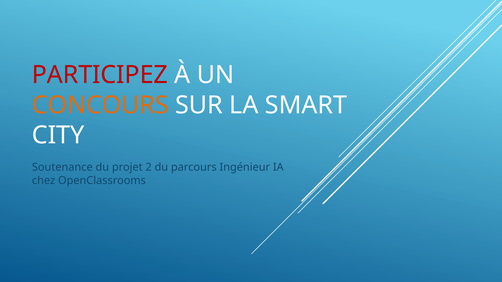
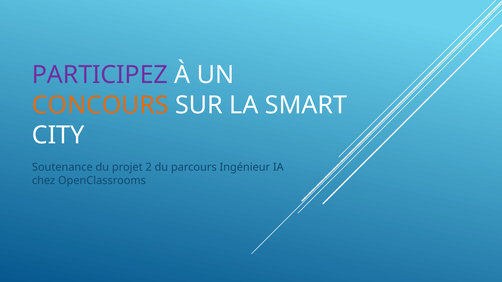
PARTICIPEZ colour: red -> purple
